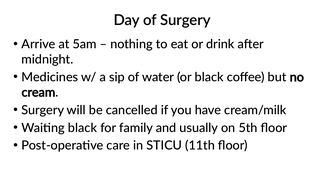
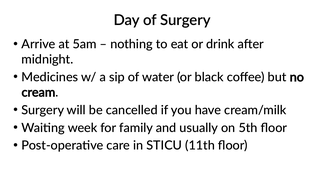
Waiting black: black -> week
